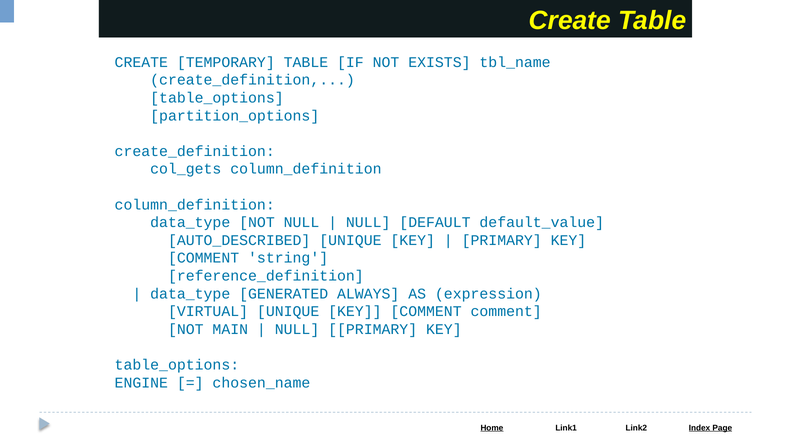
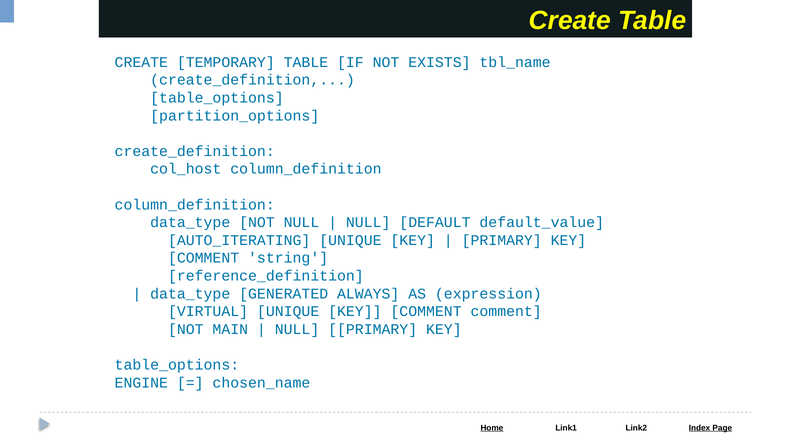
col_gets: col_gets -> col_host
AUTO_DESCRIBED: AUTO_DESCRIBED -> AUTO_ITERATING
